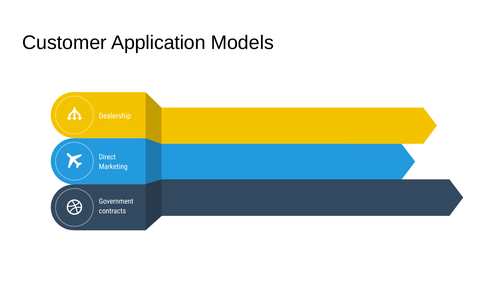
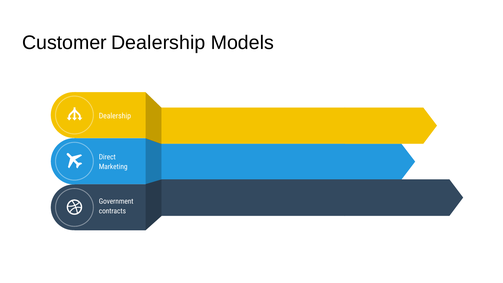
Customer Application: Application -> Dealership
